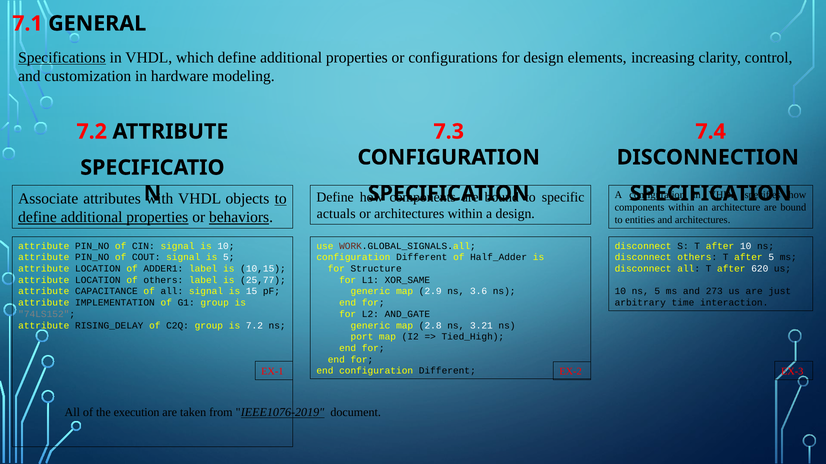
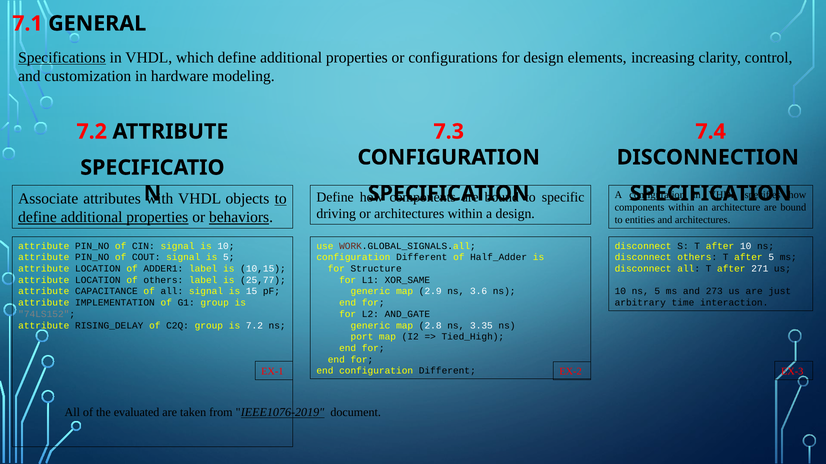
actuals: actuals -> driving
620: 620 -> 271
3.21: 3.21 -> 3.35
execution: execution -> evaluated
